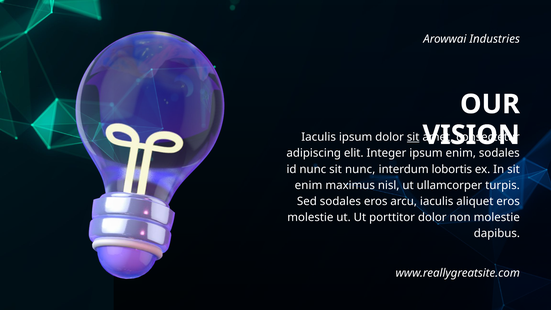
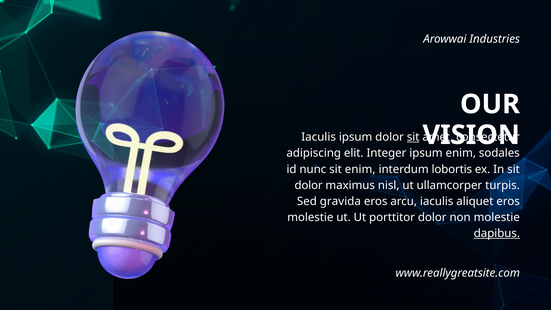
sit nunc: nunc -> enim
enim at (309, 185): enim -> dolor
Sed sodales: sodales -> gravida
dapibus underline: none -> present
